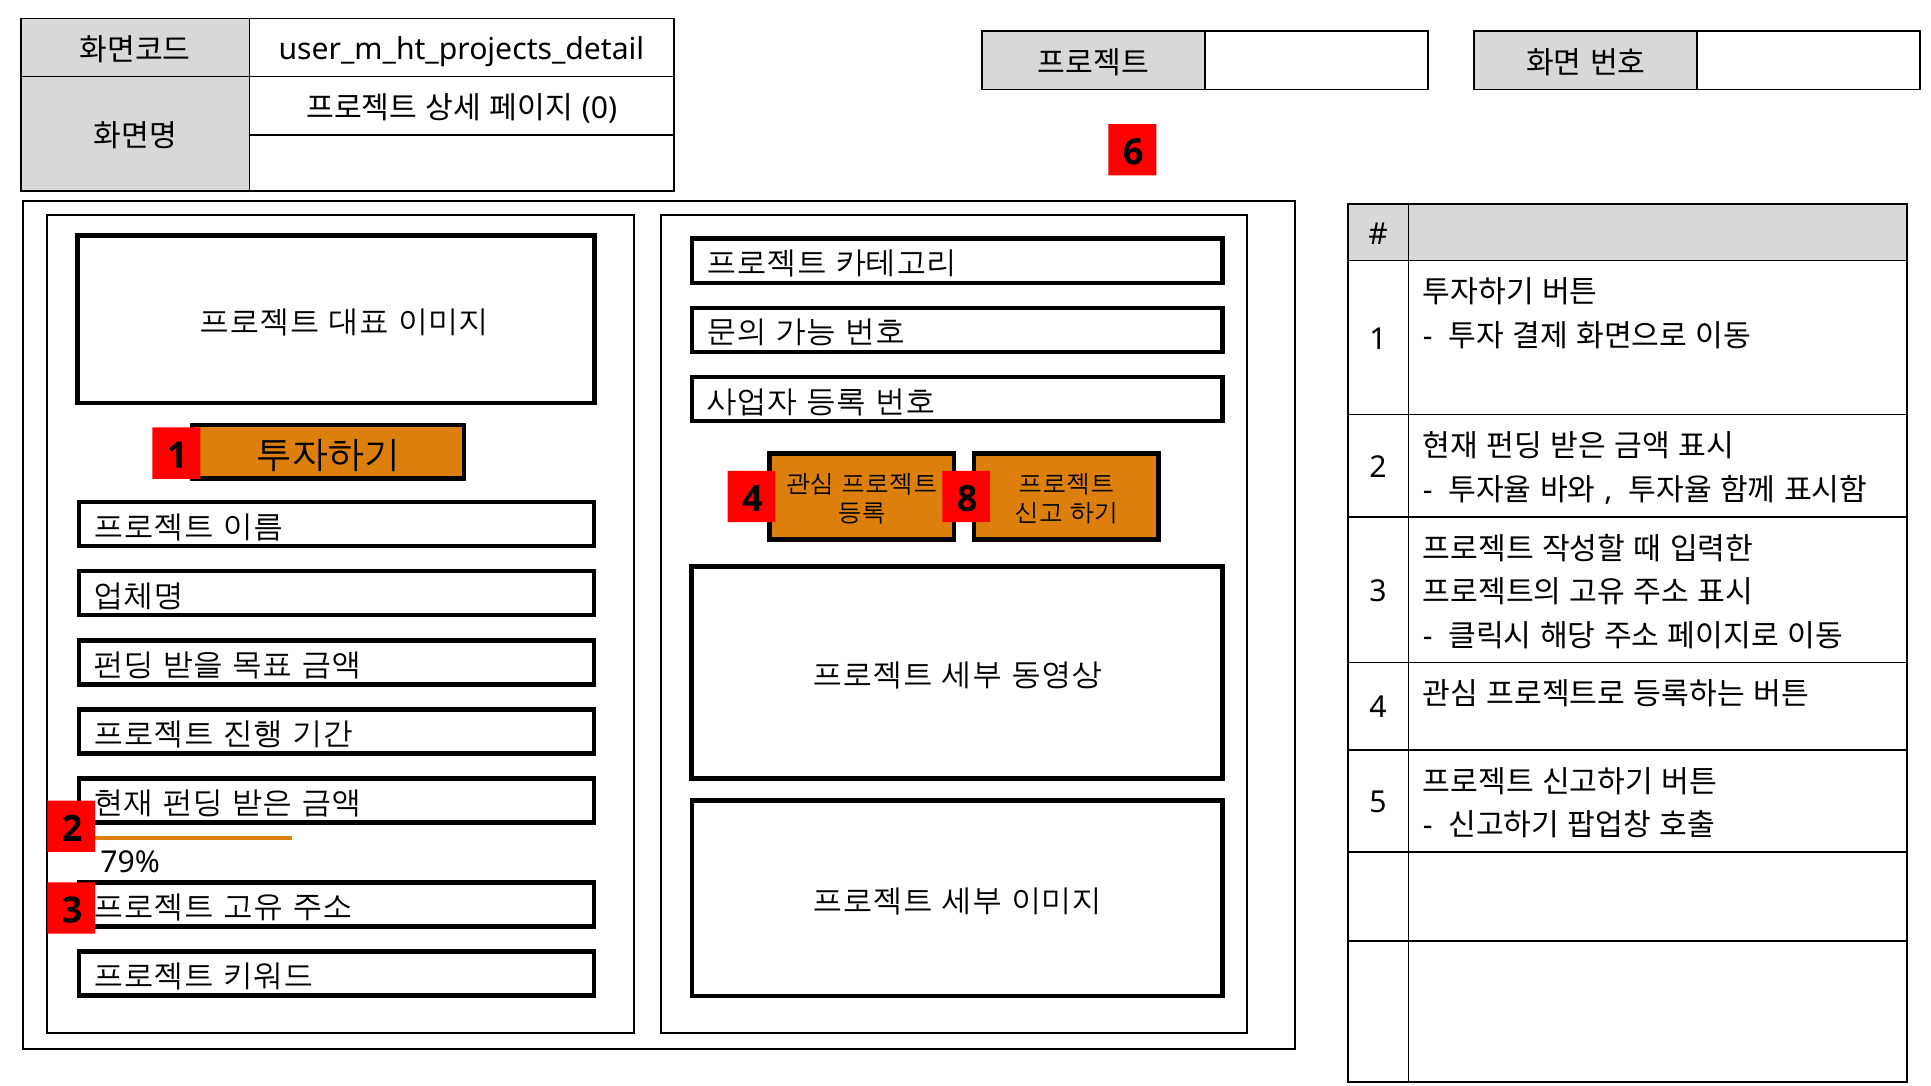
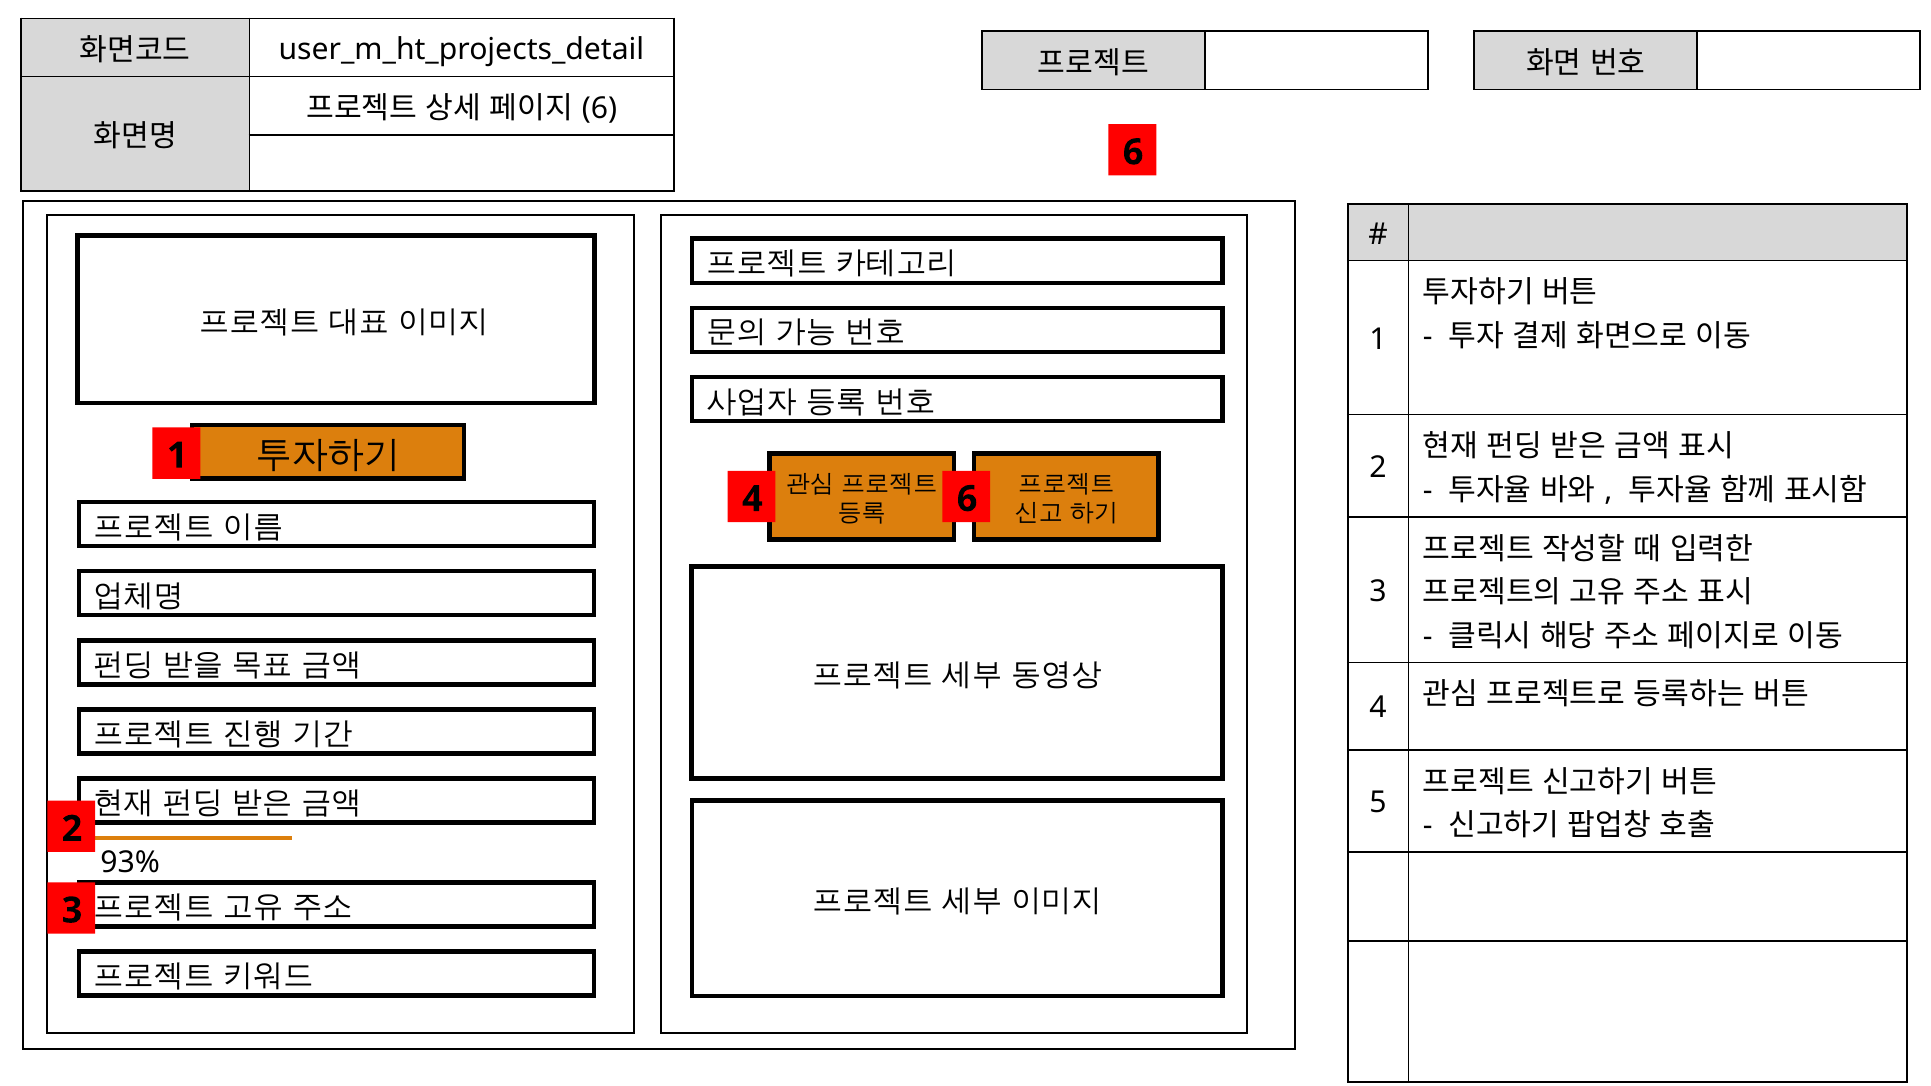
0 at (599, 109): 0 -> 6
4 8: 8 -> 6
79%: 79% -> 93%
